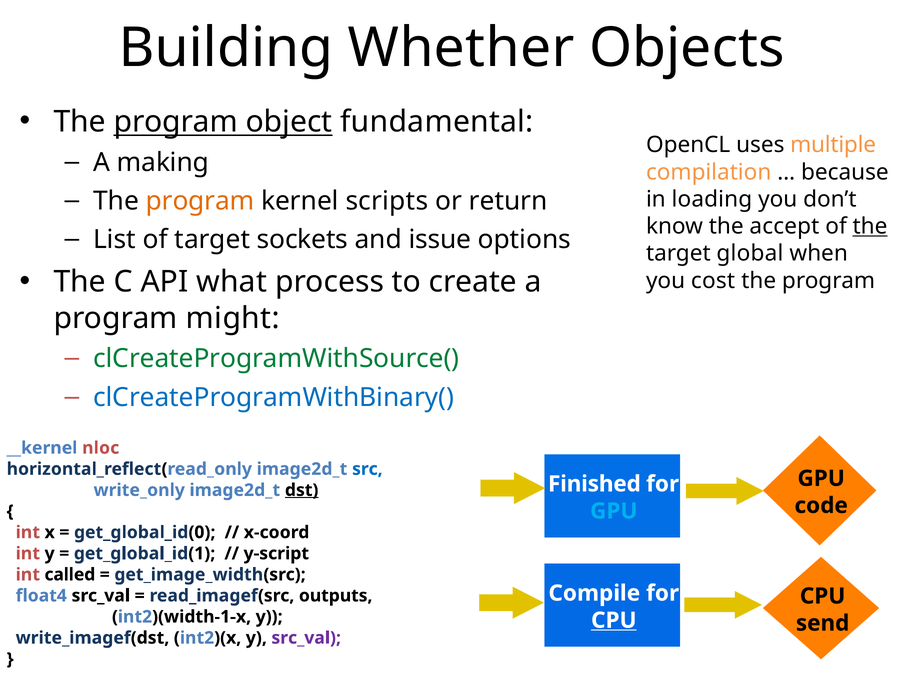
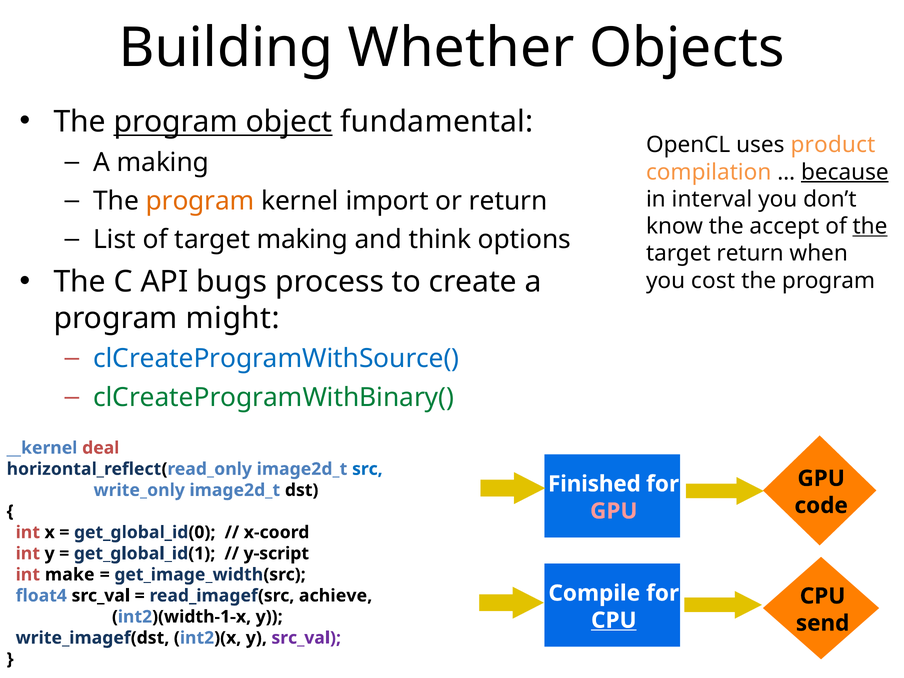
multiple: multiple -> product
because underline: none -> present
scripts: scripts -> import
loading: loading -> interval
target sockets: sockets -> making
issue: issue -> think
target global: global -> return
what: what -> bugs
clCreateProgramWithSource( colour: green -> blue
clCreateProgramWithBinary( colour: blue -> green
nloc: nloc -> deal
dst underline: present -> none
GPU at (614, 511) colour: light blue -> pink
called: called -> make
outputs: outputs -> achieve
